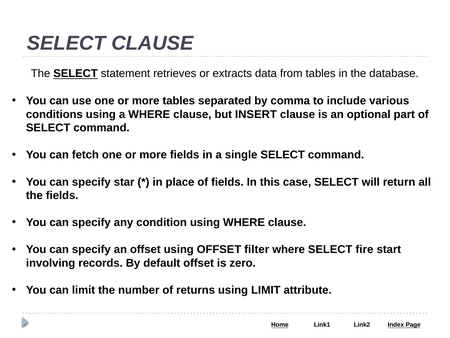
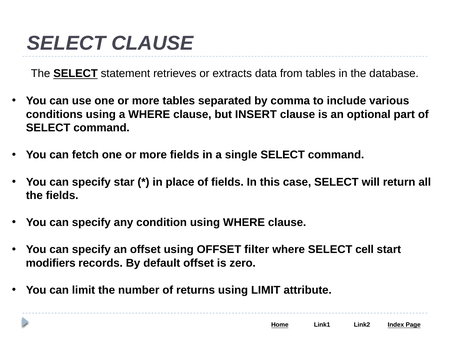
fire: fire -> cell
involving: involving -> modifiers
